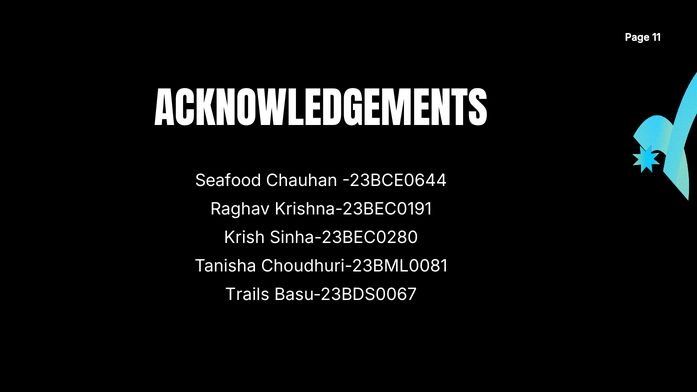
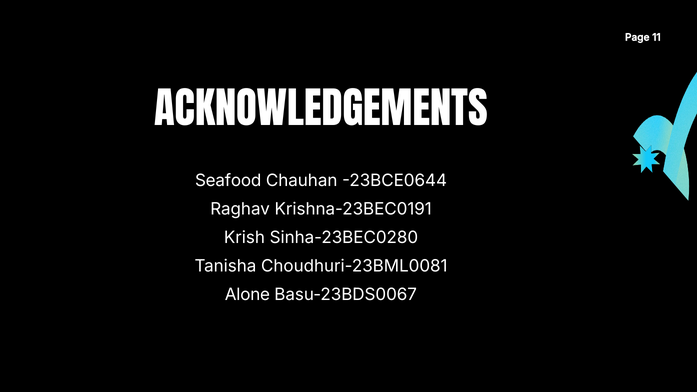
Trails: Trails -> Alone
